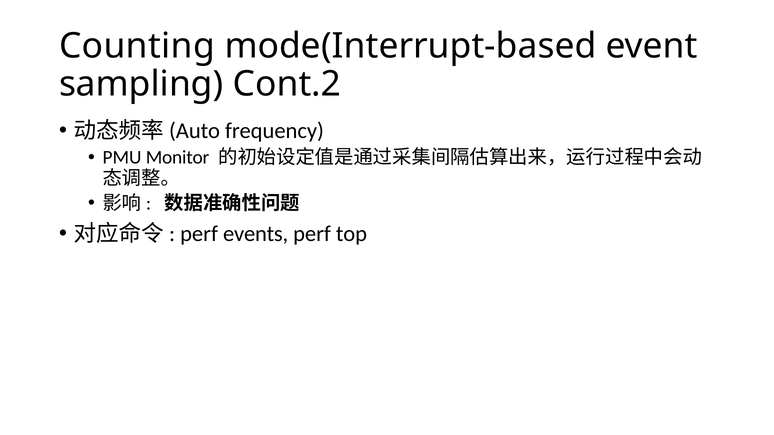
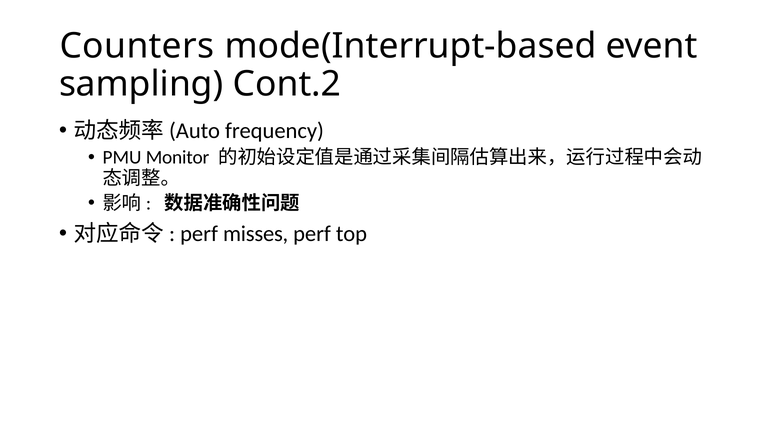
Counting: Counting -> Counters
events: events -> misses
